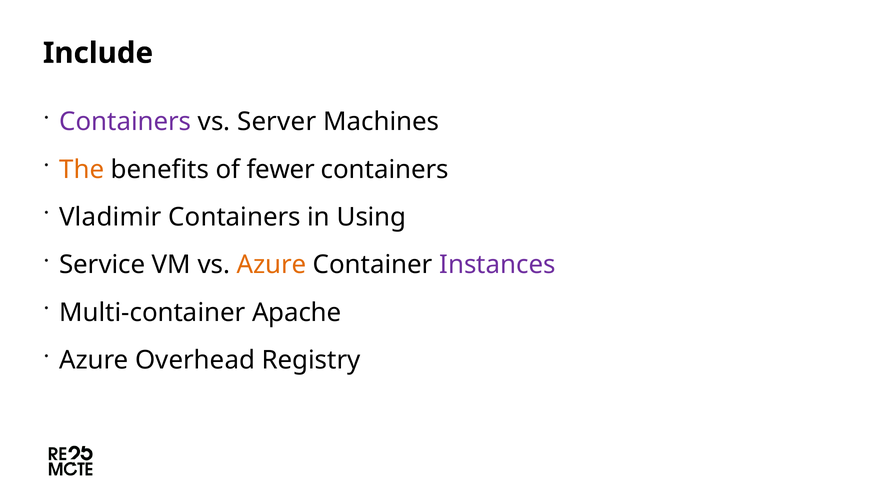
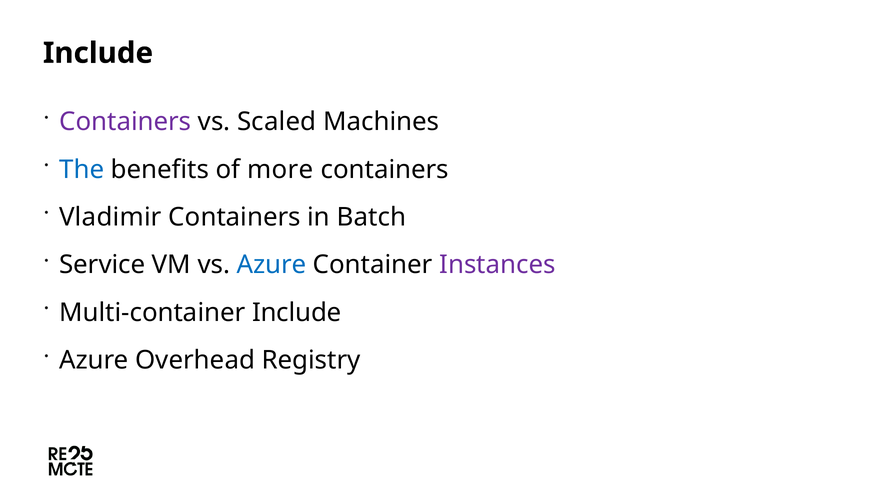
Server: Server -> Scaled
The colour: orange -> blue
fewer: fewer -> more
Using: Using -> Batch
Azure at (271, 265) colour: orange -> blue
Multi-container Apache: Apache -> Include
